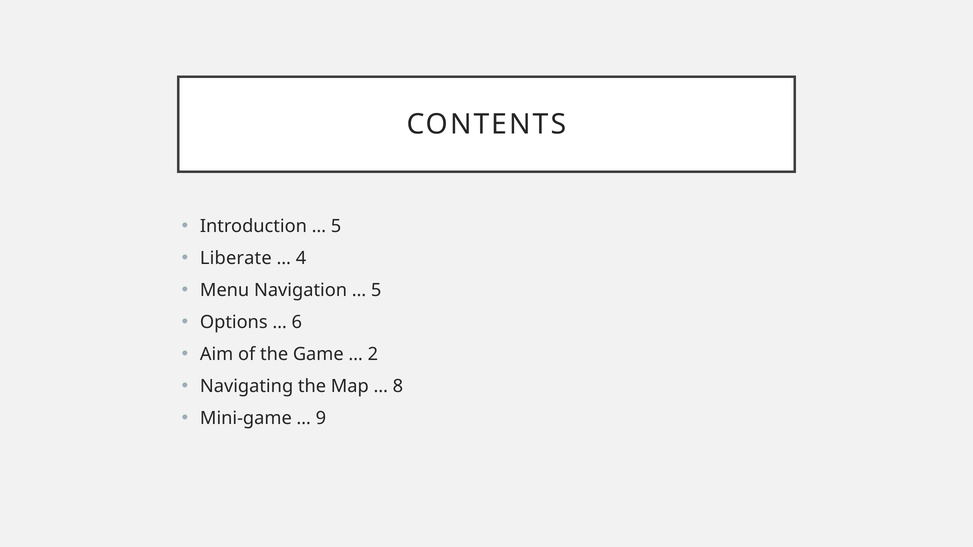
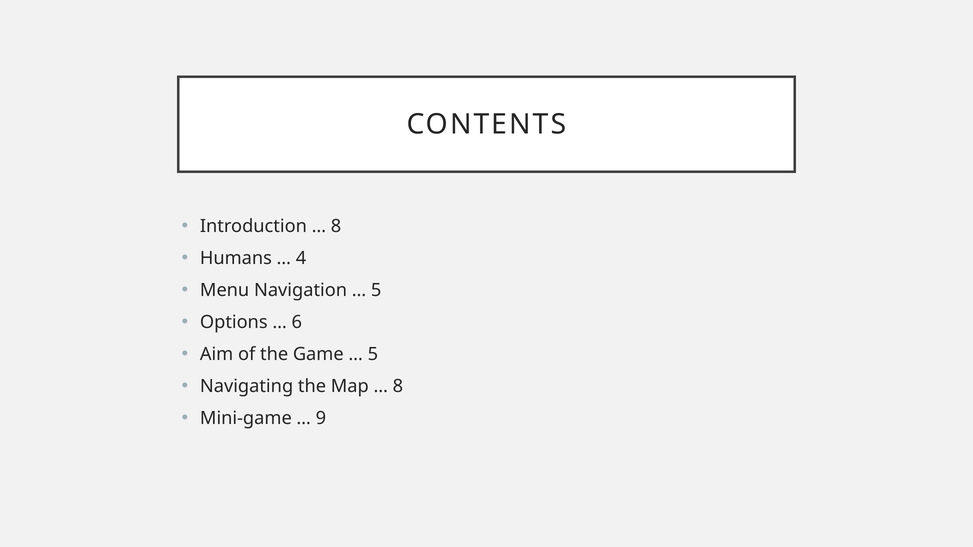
5 at (336, 226): 5 -> 8
Liberate: Liberate -> Humans
2 at (373, 354): 2 -> 5
